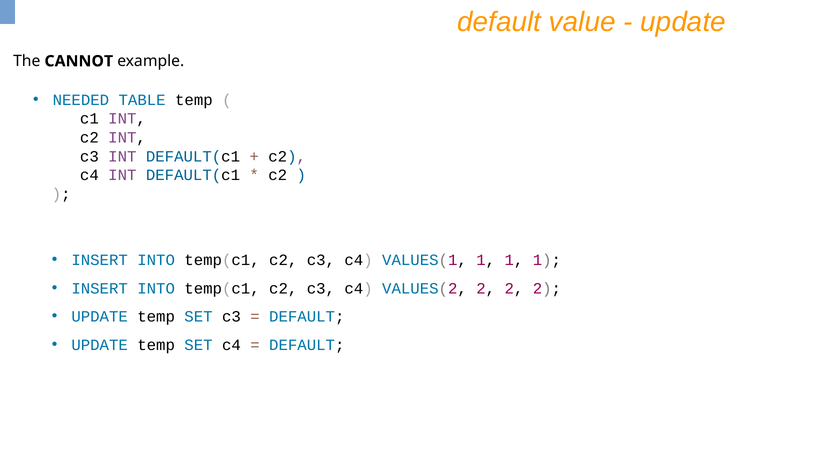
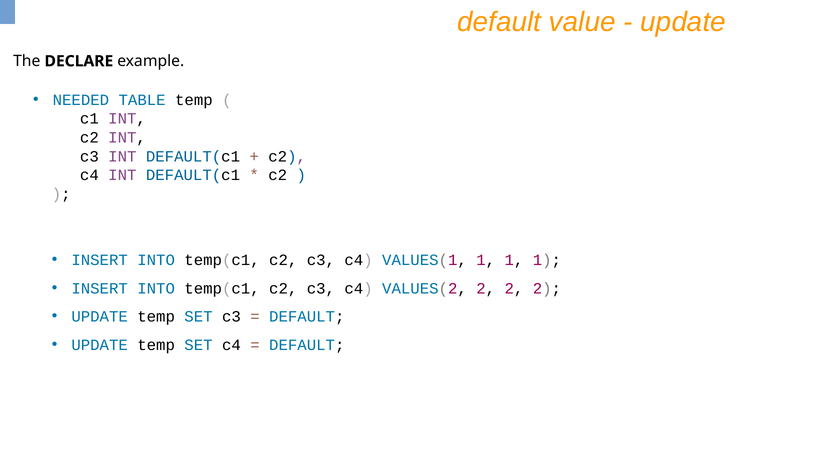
CANNOT: CANNOT -> DECLARE
